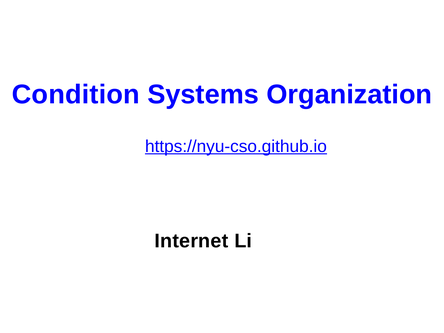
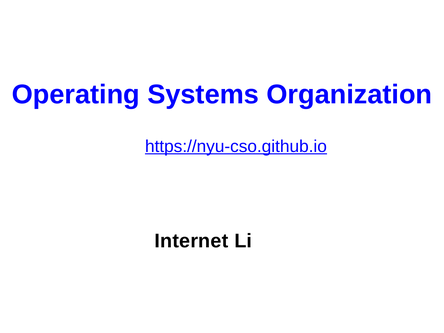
Condition: Condition -> Operating
